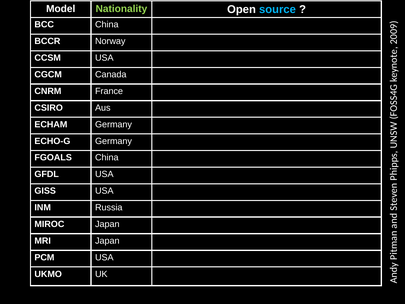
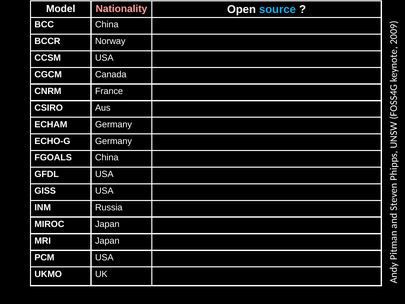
Nationality colour: light green -> pink
